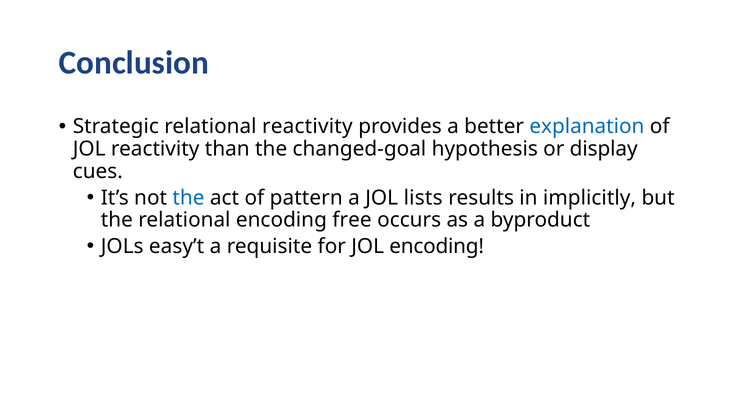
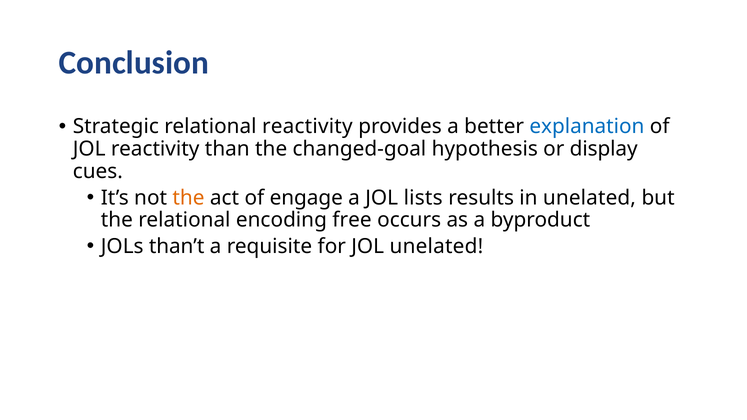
the at (188, 198) colour: blue -> orange
pattern: pattern -> engage
in implicitly: implicitly -> unelated
easy’t: easy’t -> than’t
JOL encoding: encoding -> unelated
